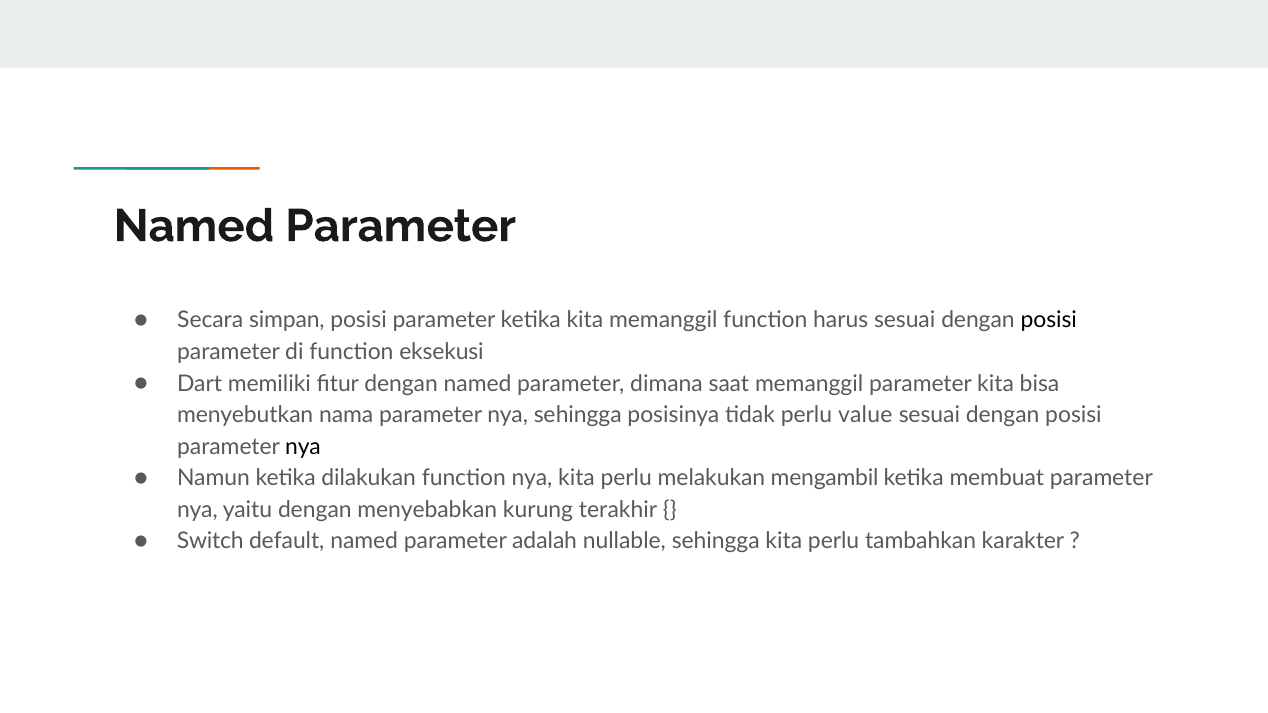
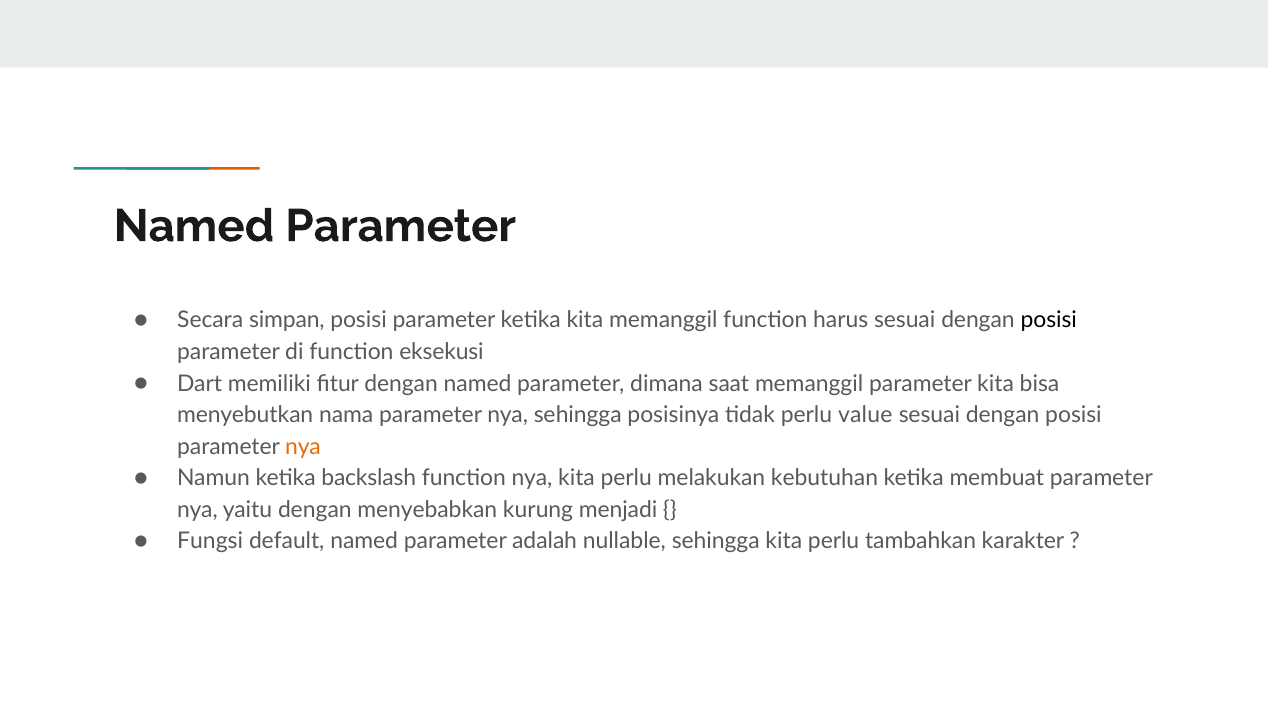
nya at (303, 447) colour: black -> orange
dilakukan: dilakukan -> backslash
mengambil: mengambil -> kebutuhan
terakhir: terakhir -> menjadi
Switch: Switch -> Fungsi
